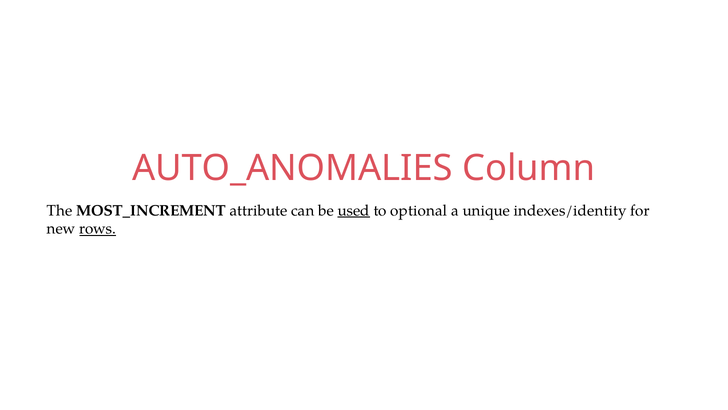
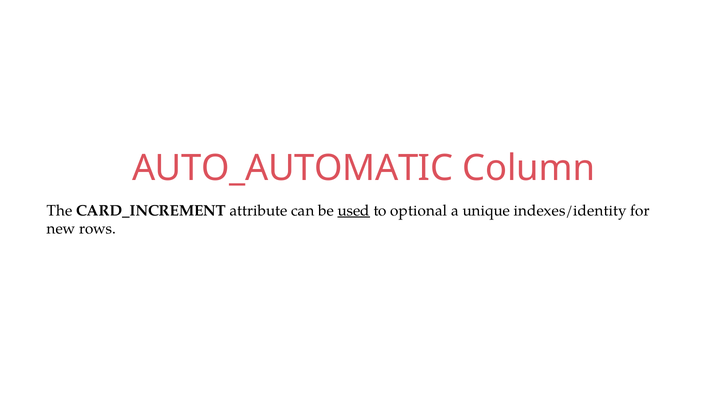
AUTO_ANOMALIES: AUTO_ANOMALIES -> AUTO_AUTOMATIC
MOST_INCREMENT: MOST_INCREMENT -> CARD_INCREMENT
rows underline: present -> none
